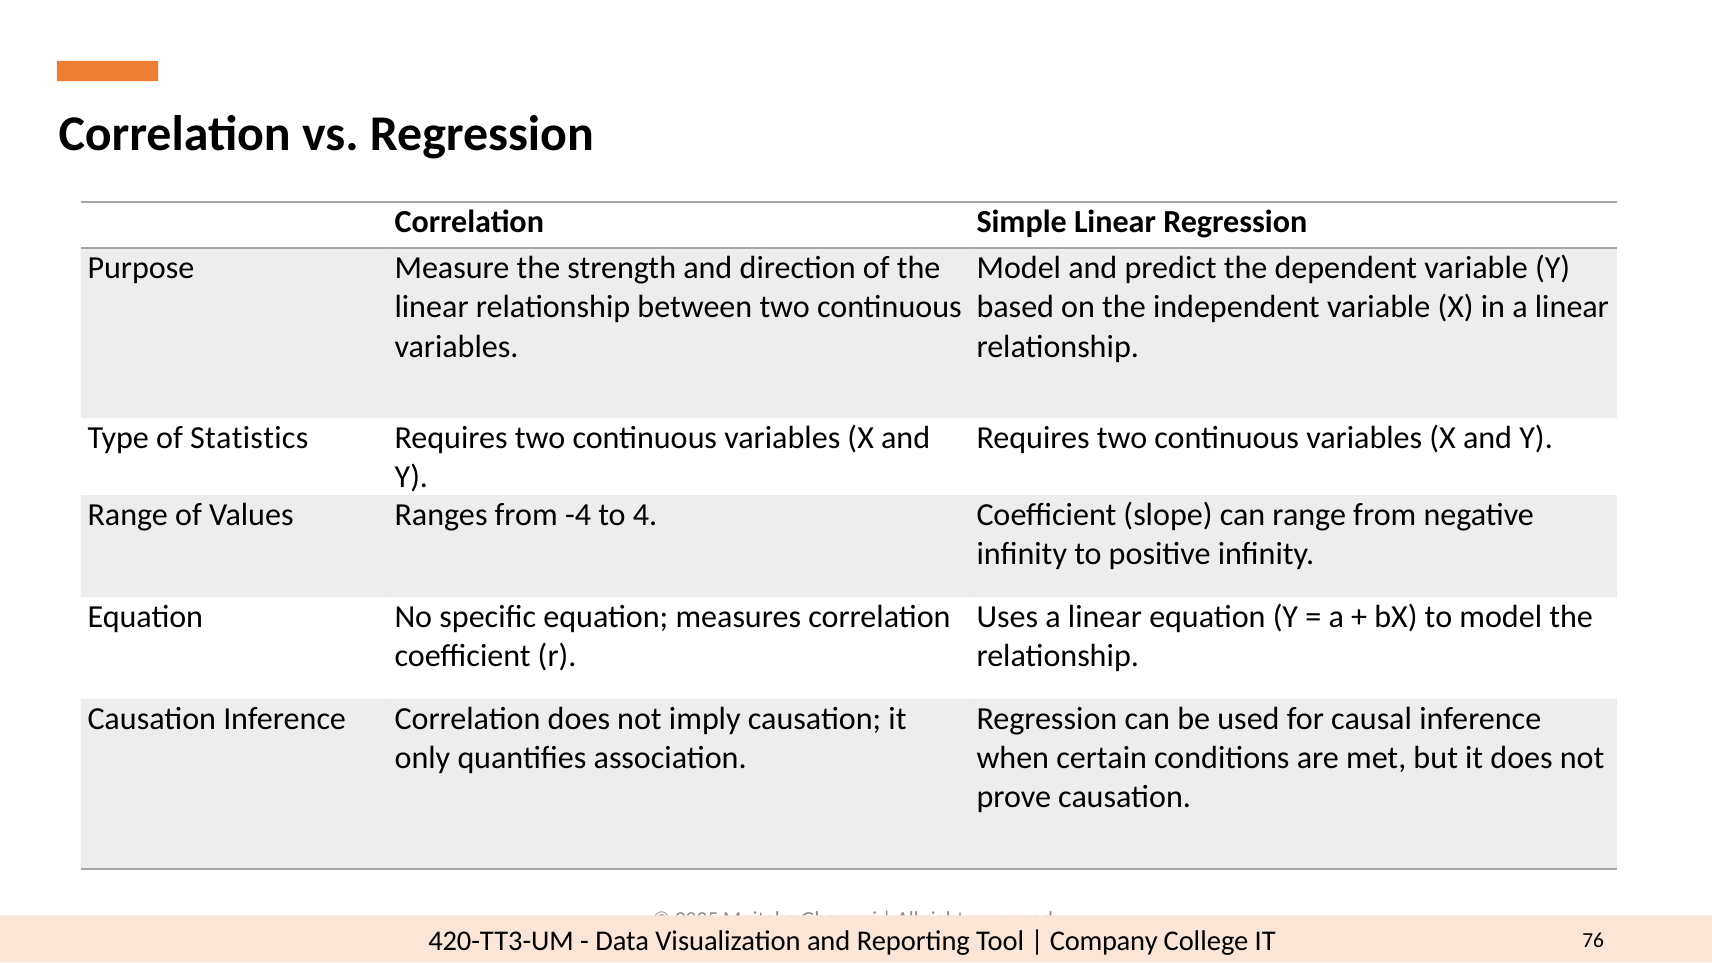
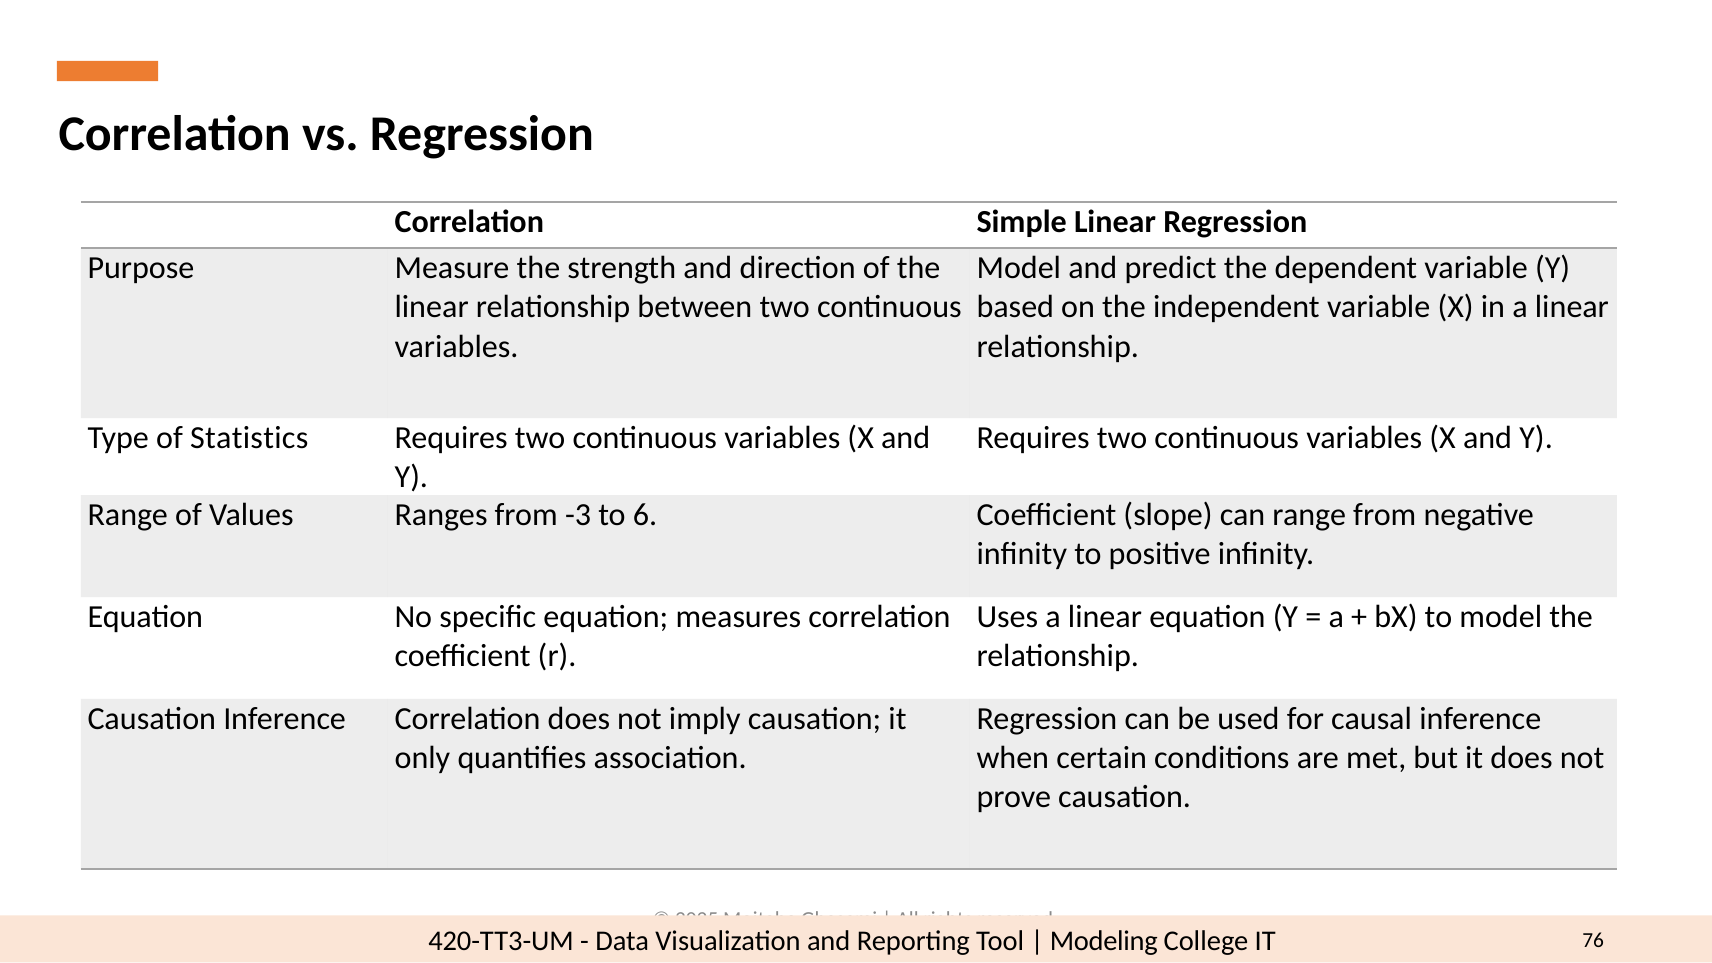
-4: -4 -> -3
4: 4 -> 6
Company: Company -> Modeling
